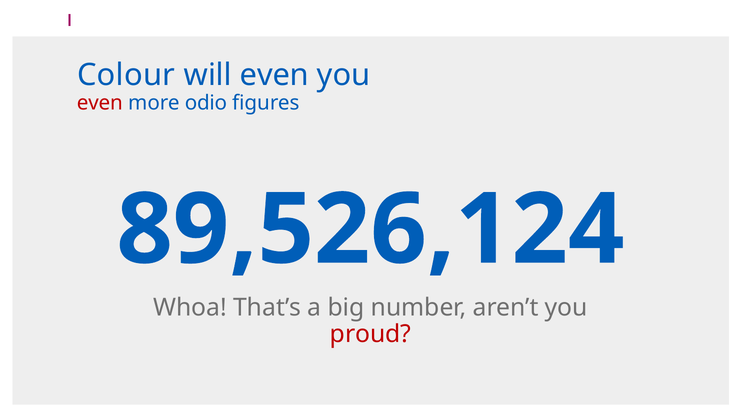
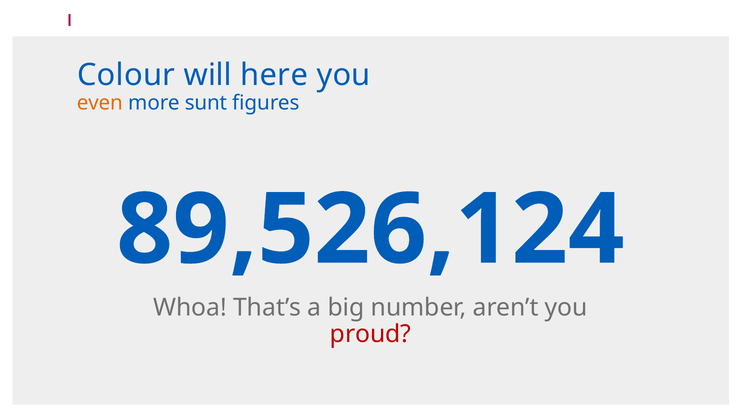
will even: even -> here
even at (100, 103) colour: red -> orange
odio: odio -> sunt
